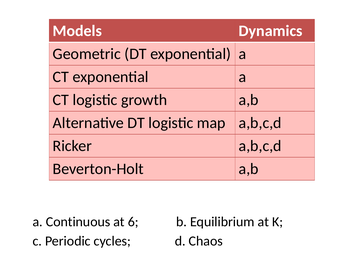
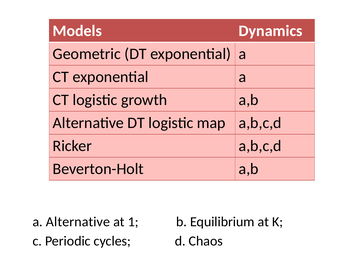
a Continuous: Continuous -> Alternative
6: 6 -> 1
